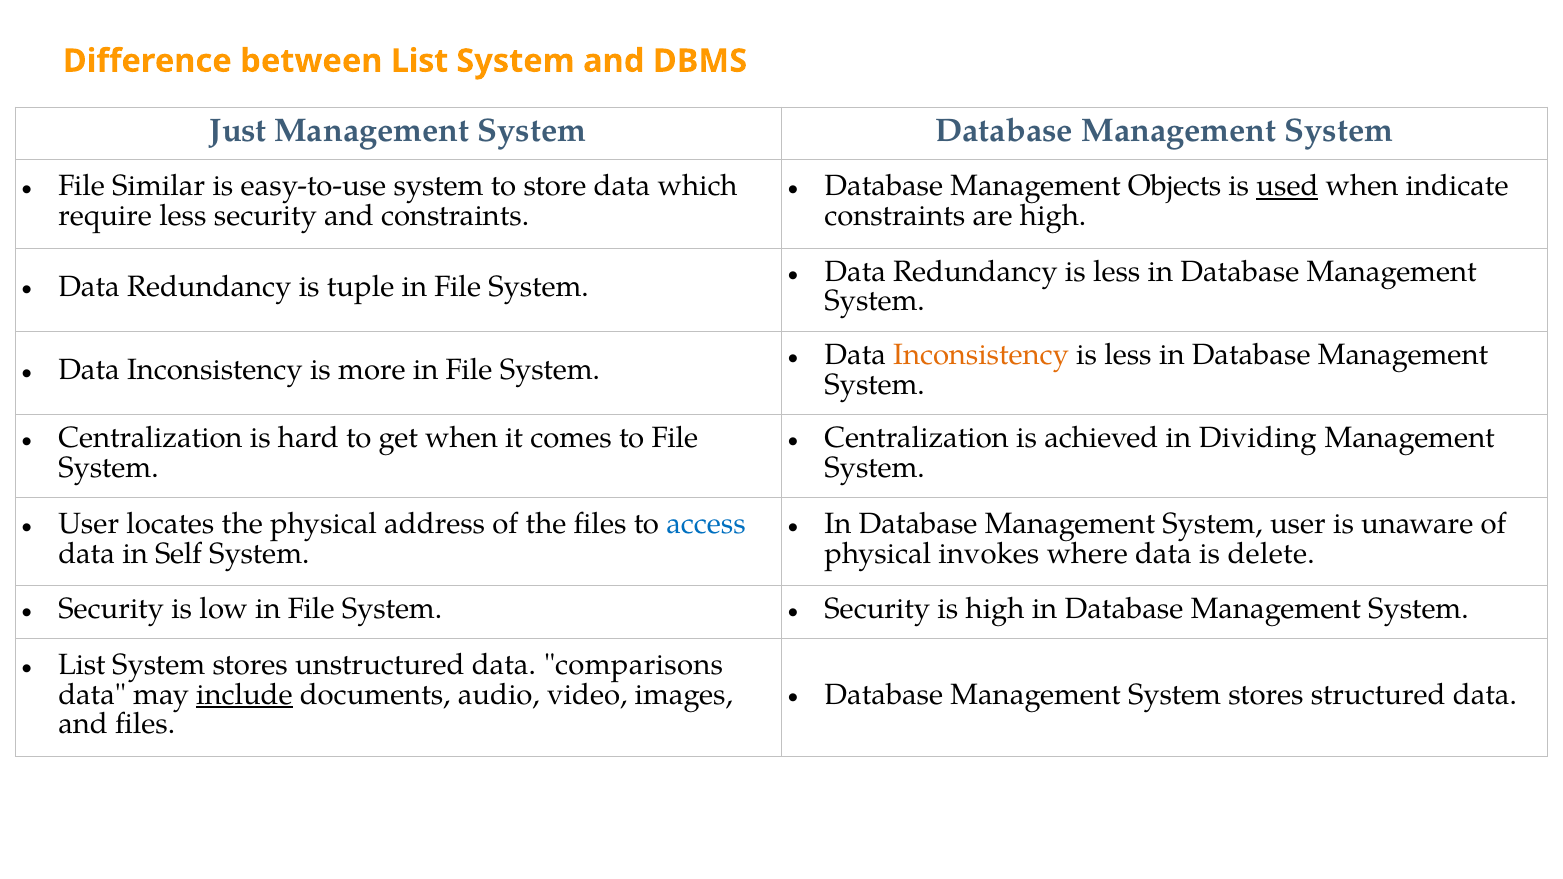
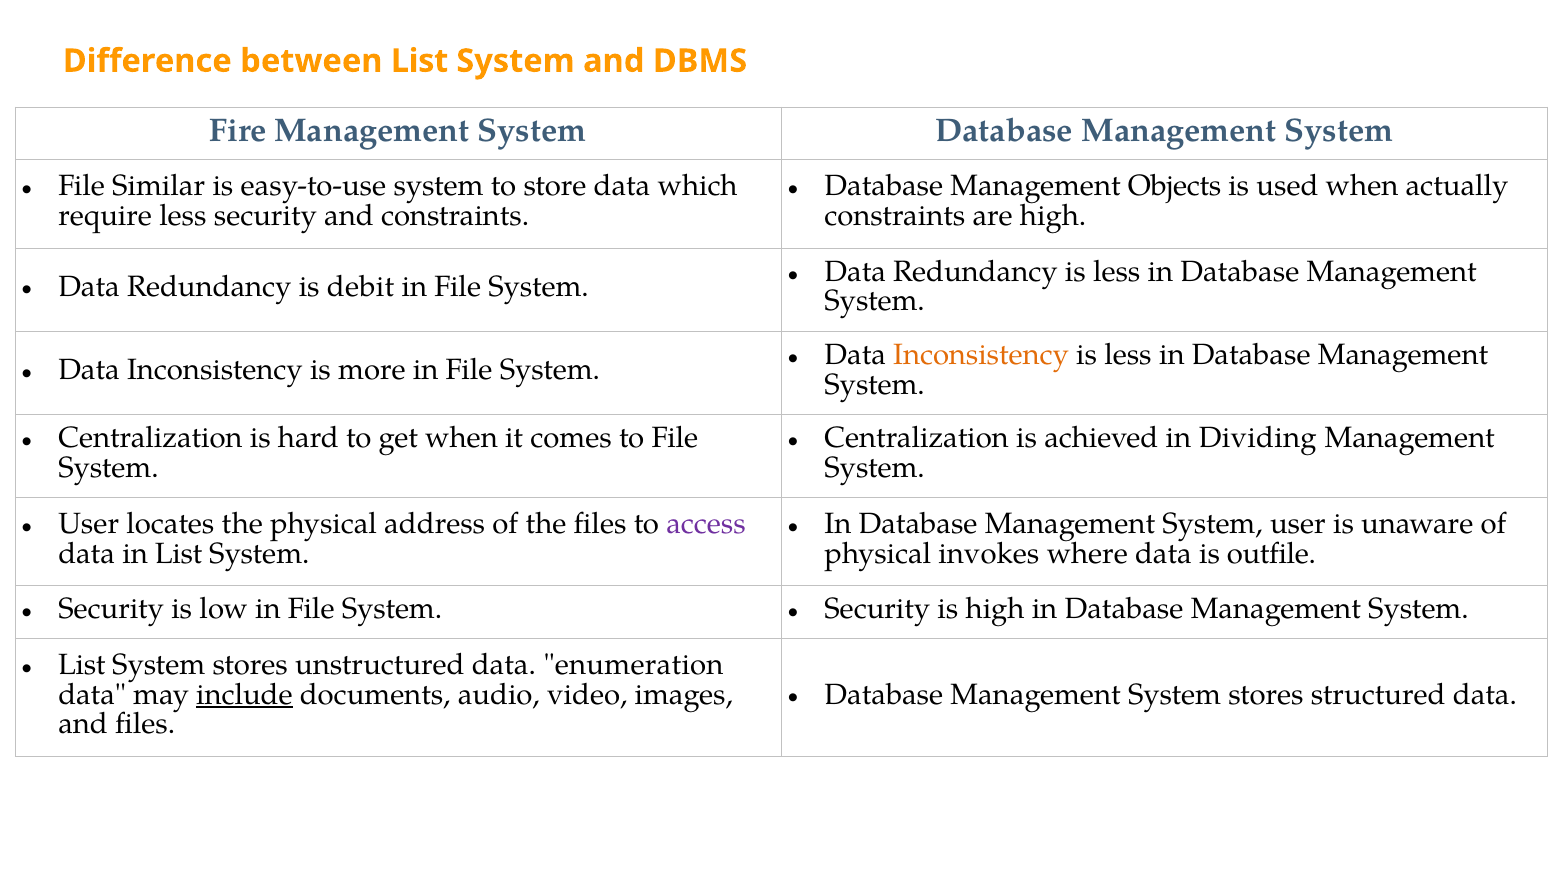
Just: Just -> Fire
used underline: present -> none
indicate: indicate -> actually
tuple: tuple -> debit
access colour: blue -> purple
in Self: Self -> List
delete: delete -> outfile
comparisons: comparisons -> enumeration
